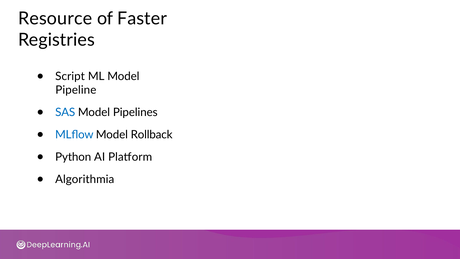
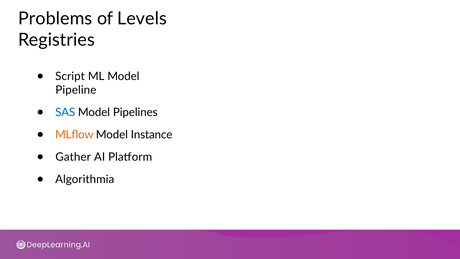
Resource: Resource -> Problems
Faster: Faster -> Levels
MLﬂow colour: blue -> orange
Rollback: Rollback -> Instance
Python: Python -> Gather
